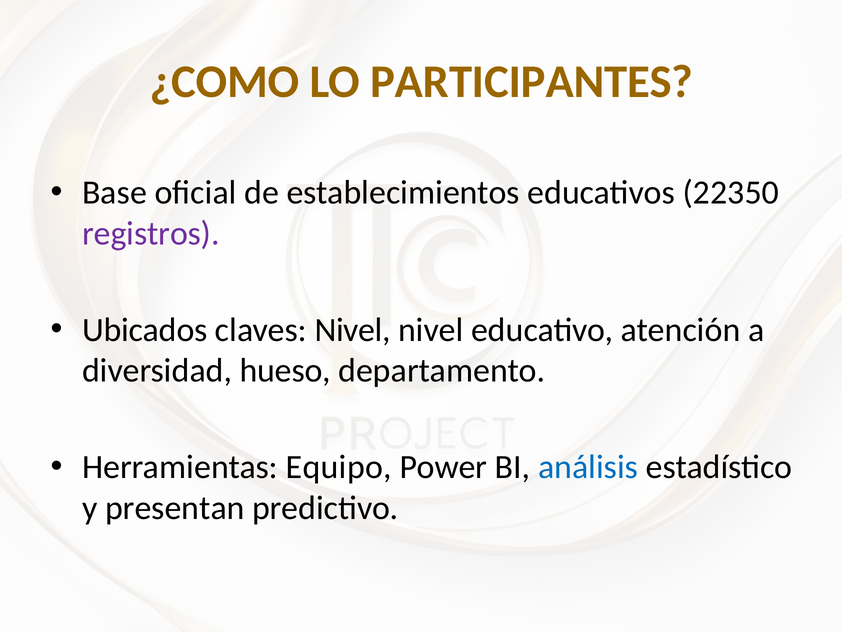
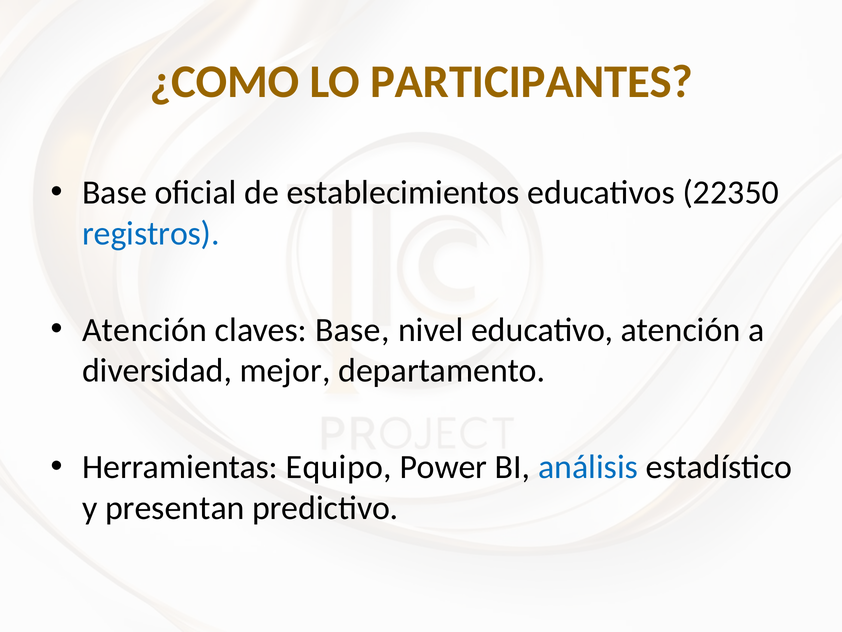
registros colour: purple -> blue
Ubicados at (145, 330): Ubicados -> Atención
claves Nivel: Nivel -> Base
hueso: hueso -> mejor
